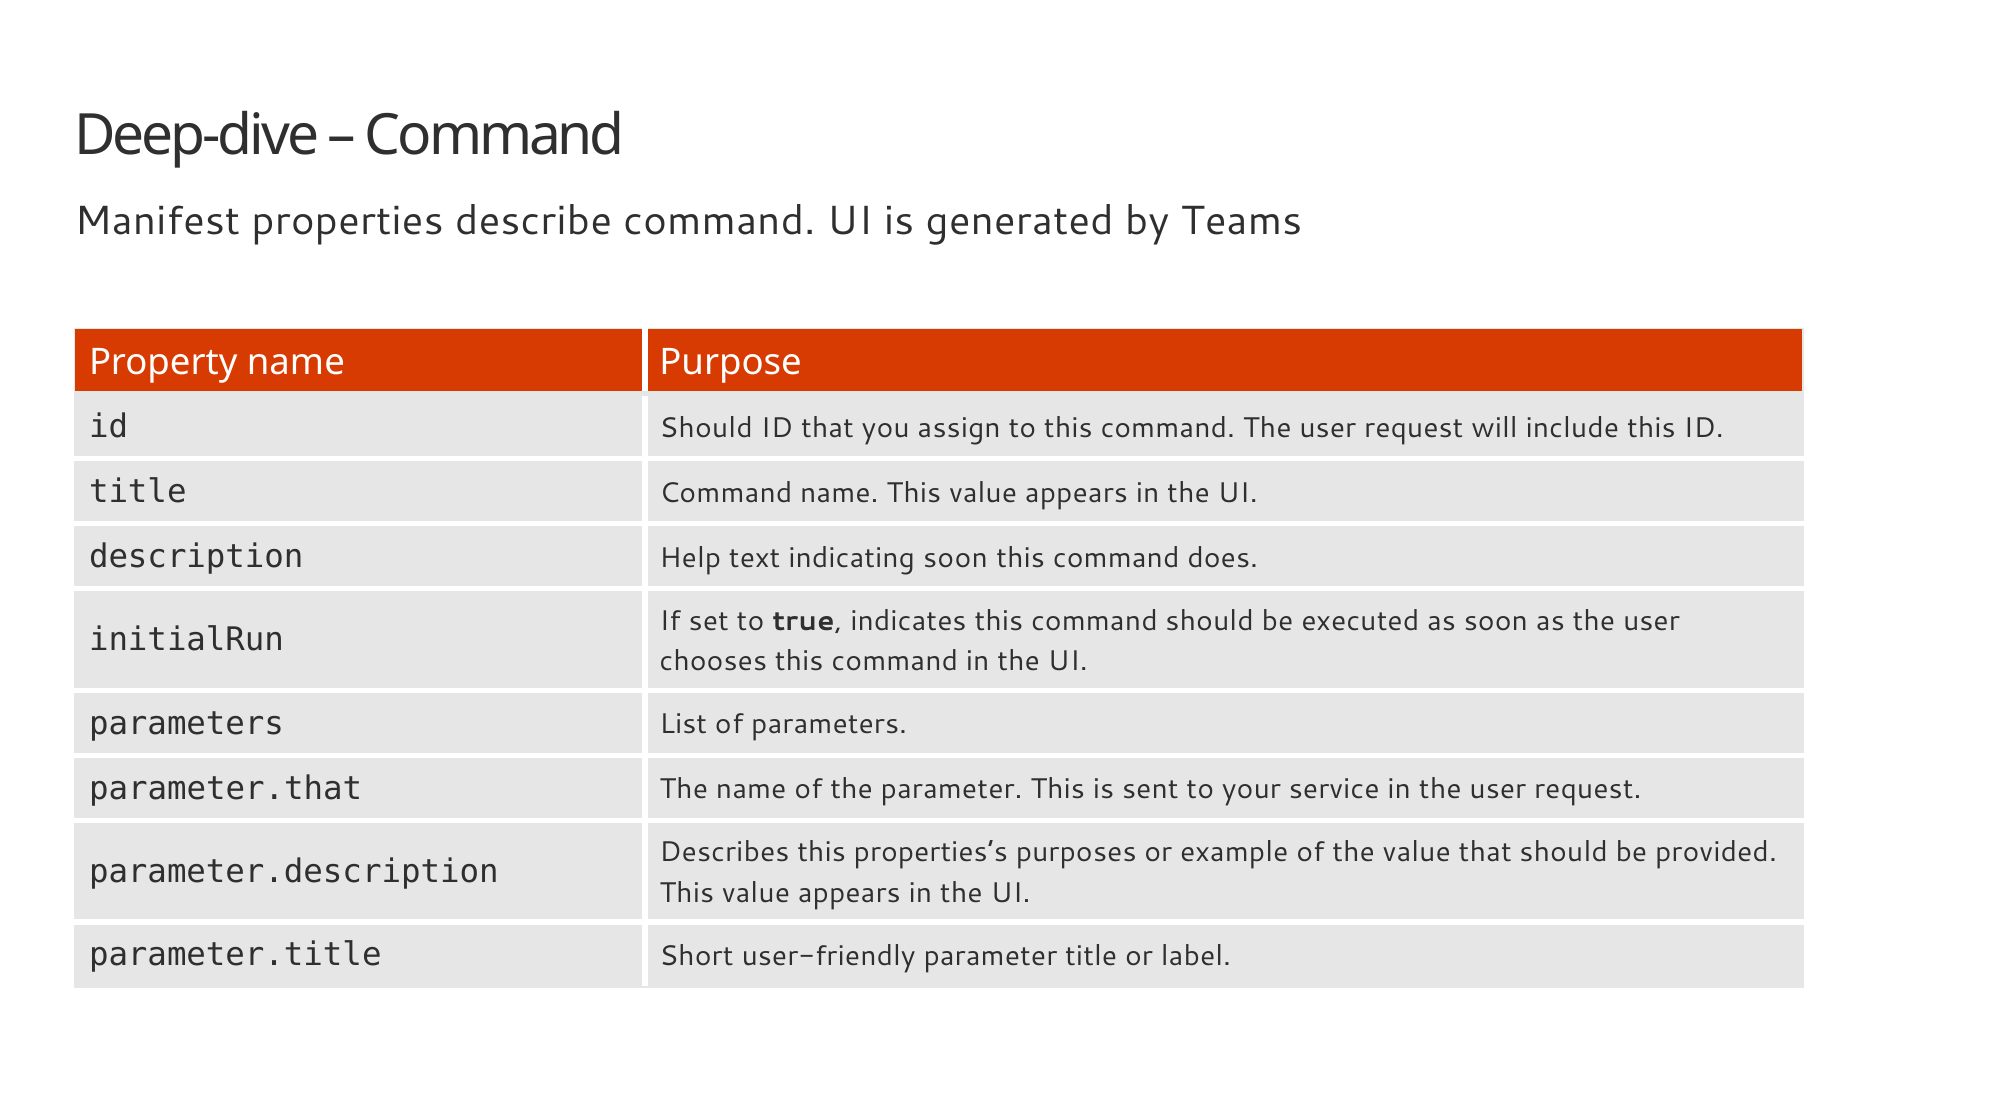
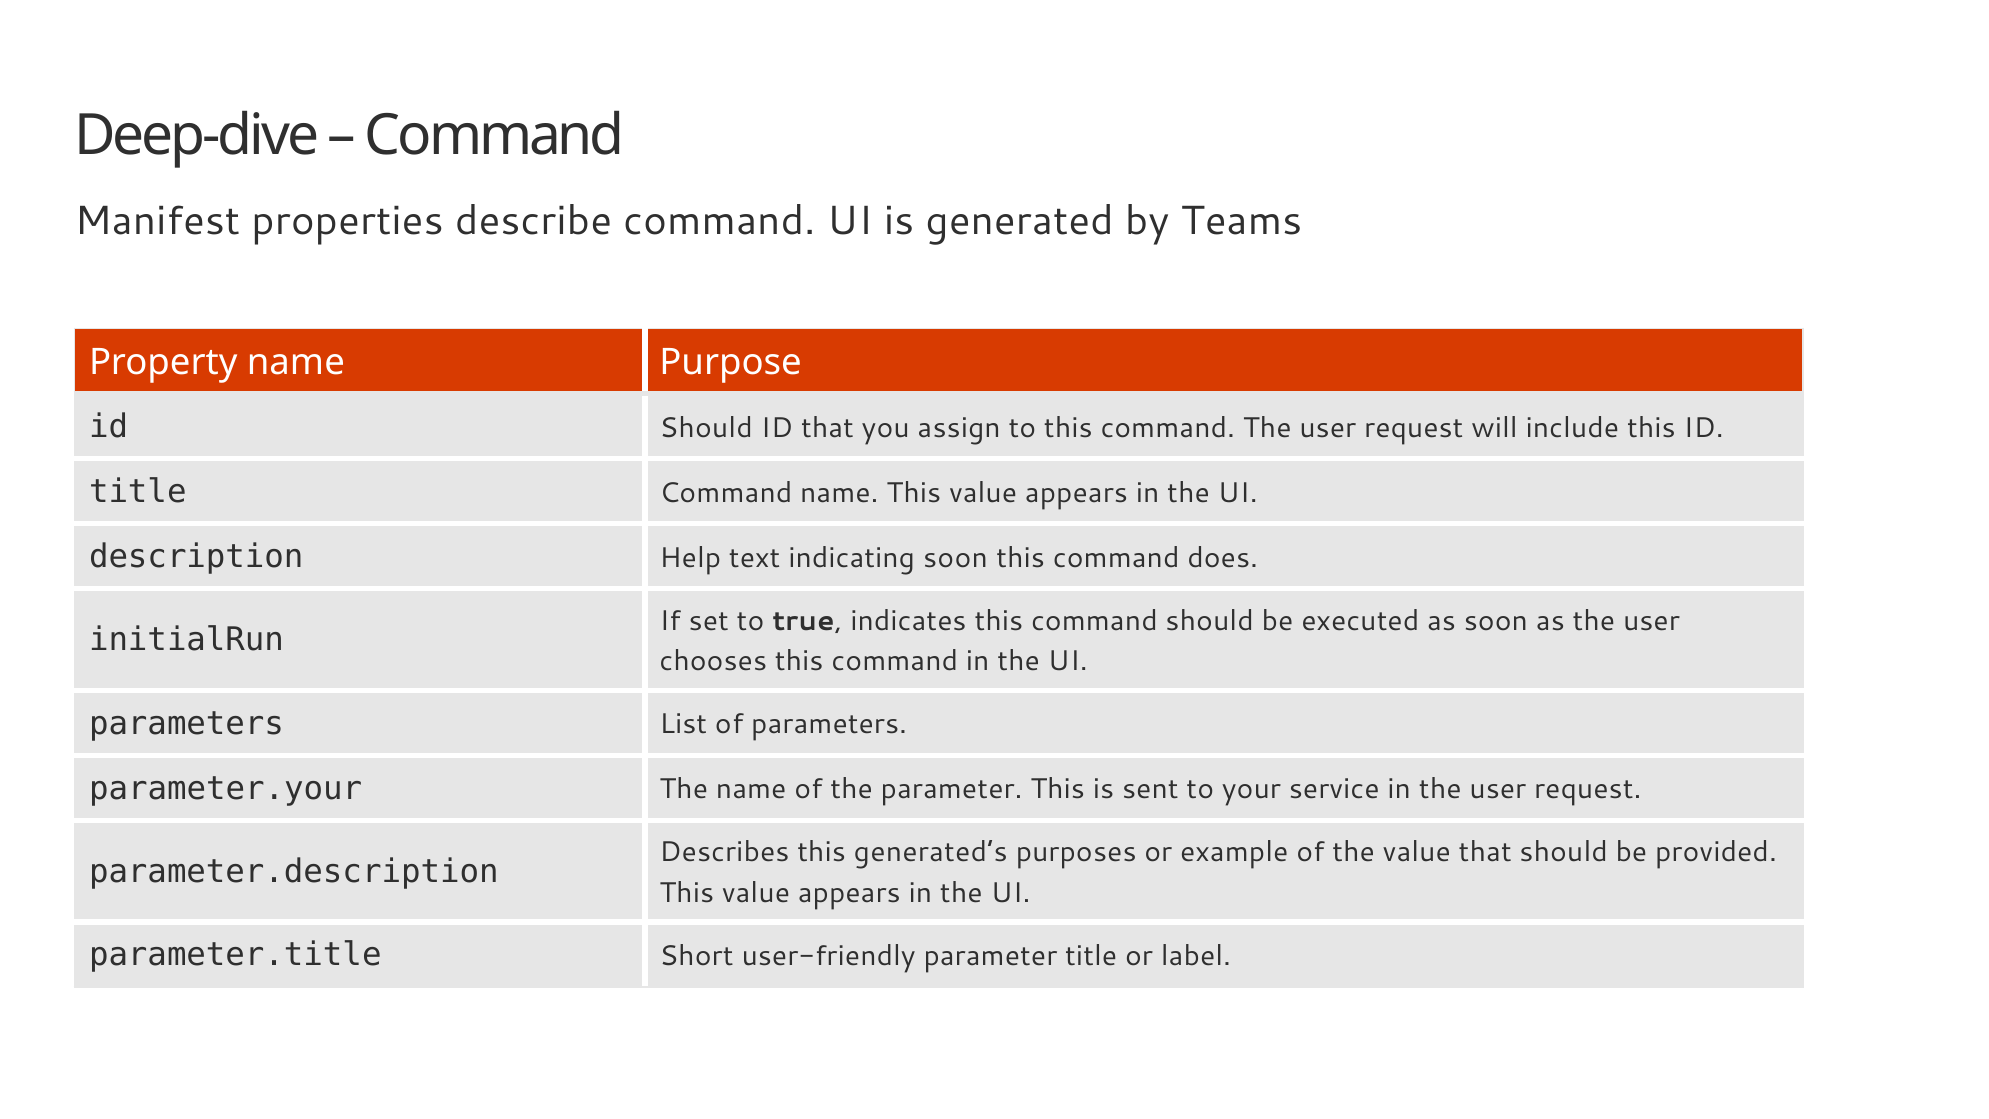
parameter.that: parameter.that -> parameter.your
properties’s: properties’s -> generated’s
